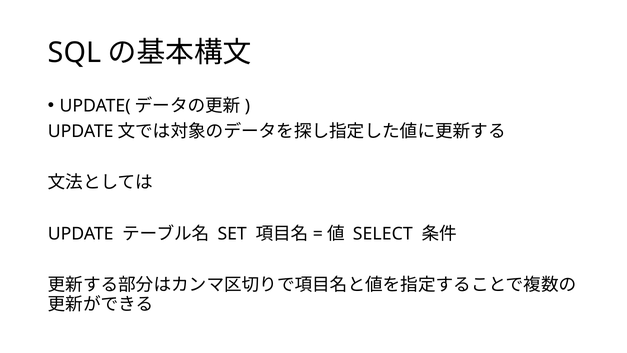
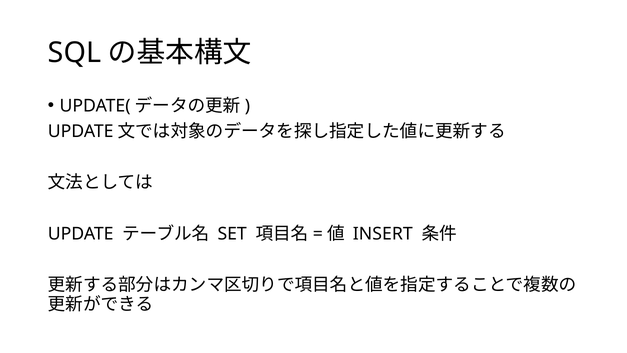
SELECT: SELECT -> INSERT
